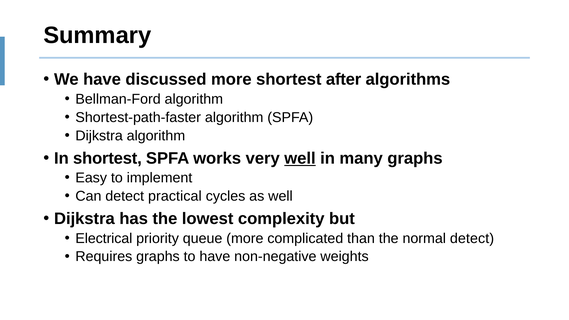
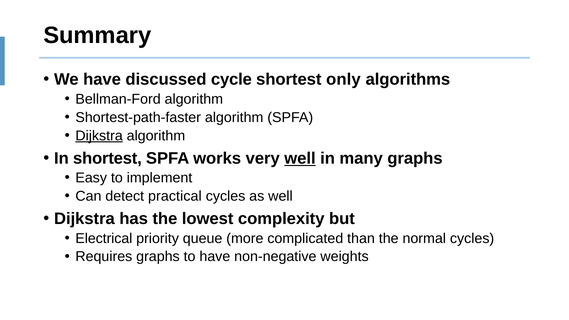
discussed more: more -> cycle
after: after -> only
Dijkstra at (99, 136) underline: none -> present
normal detect: detect -> cycles
